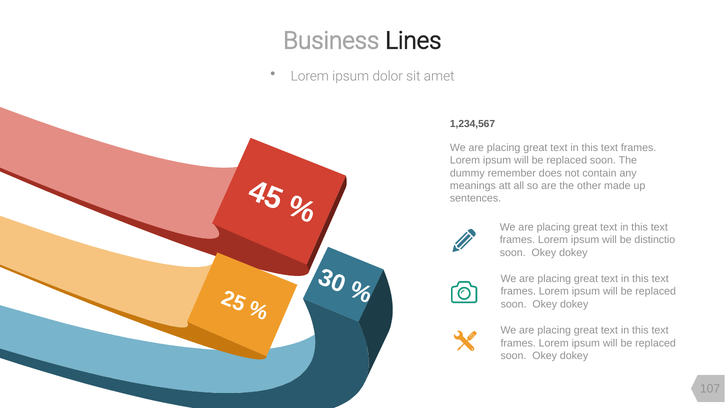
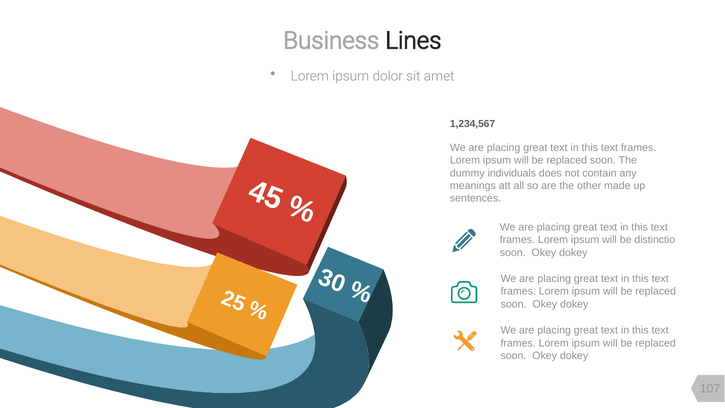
remember: remember -> individuals
